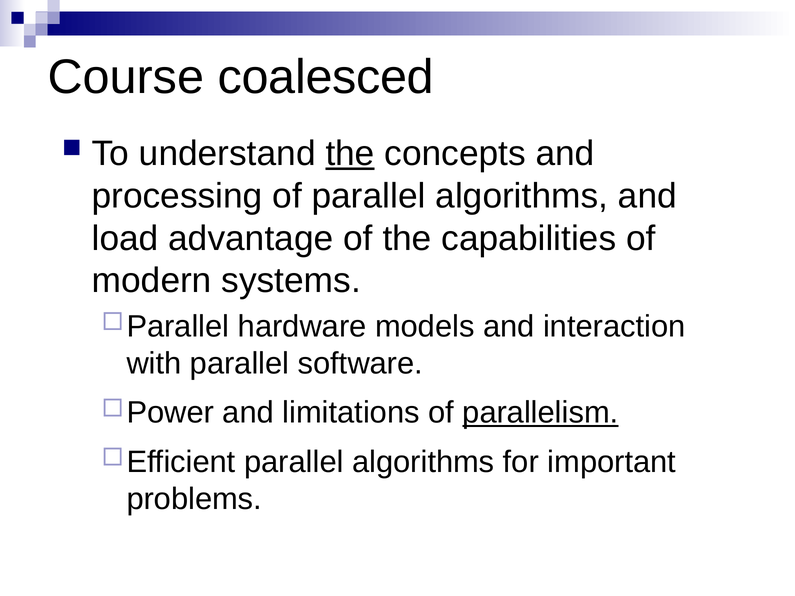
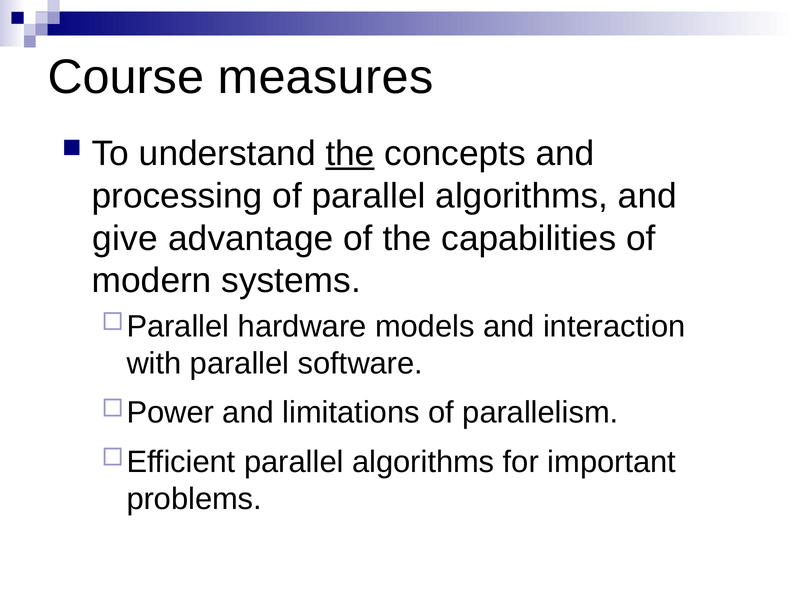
coalesced: coalesced -> measures
load: load -> give
parallelism underline: present -> none
